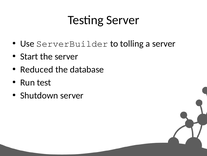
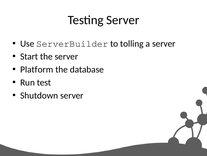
Reduced: Reduced -> Platform
